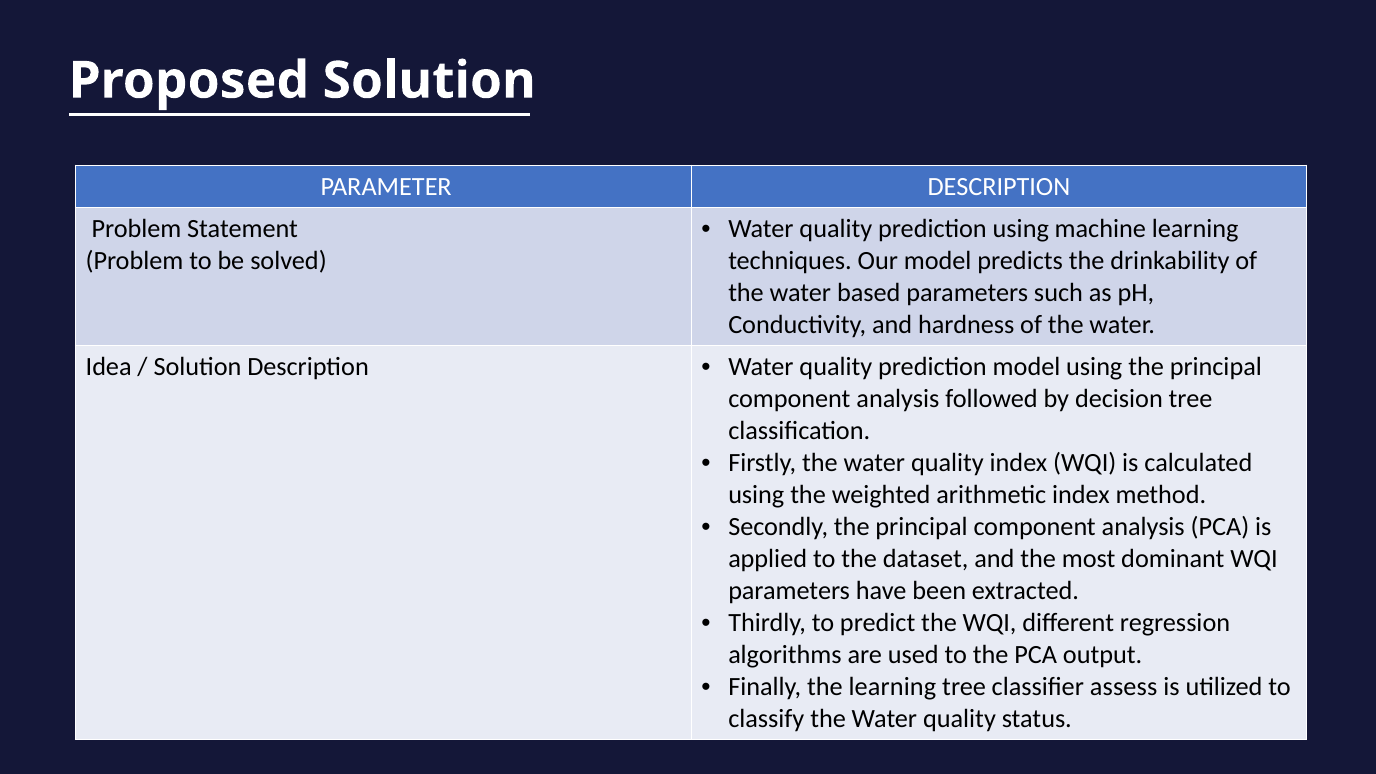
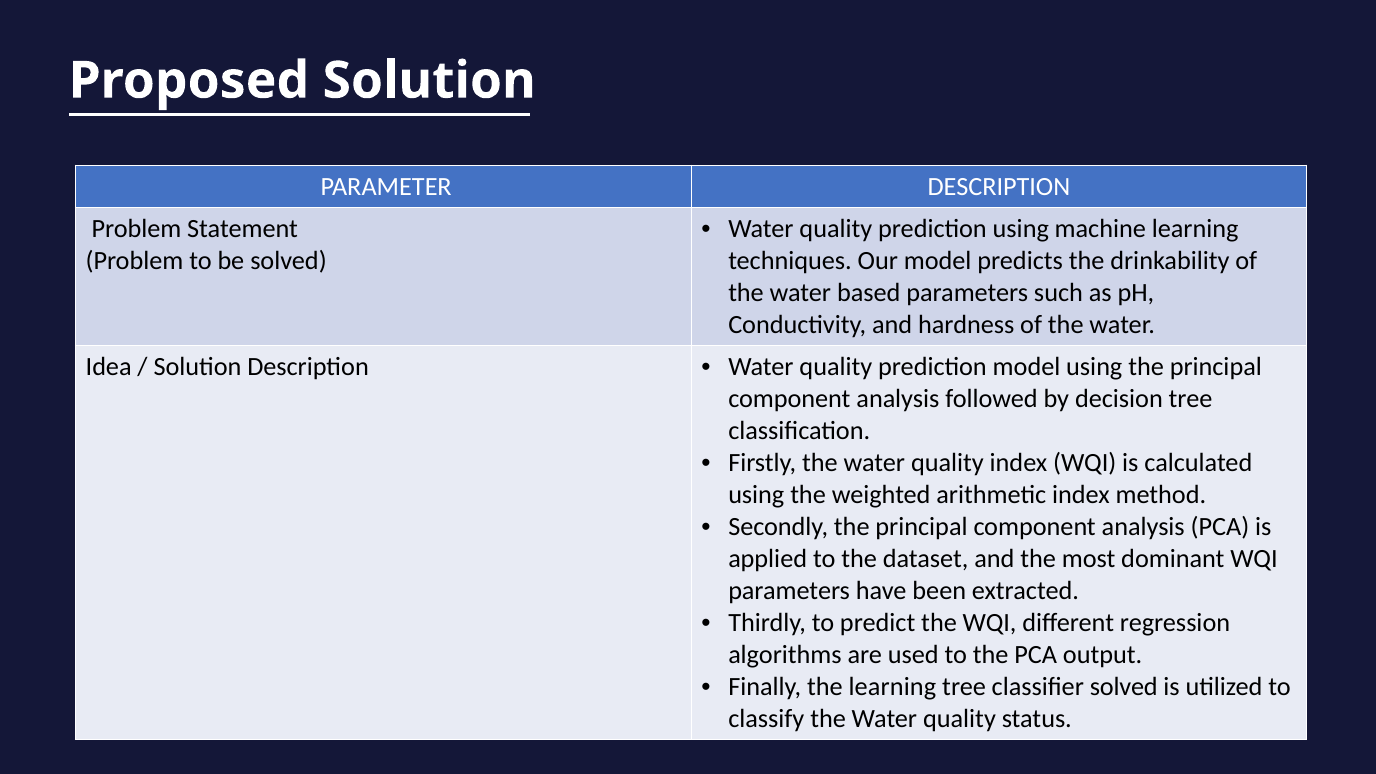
classifier assess: assess -> solved
